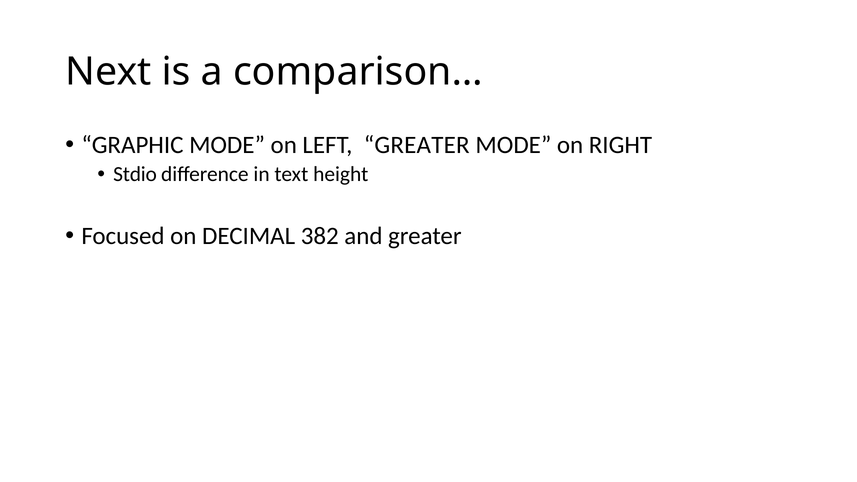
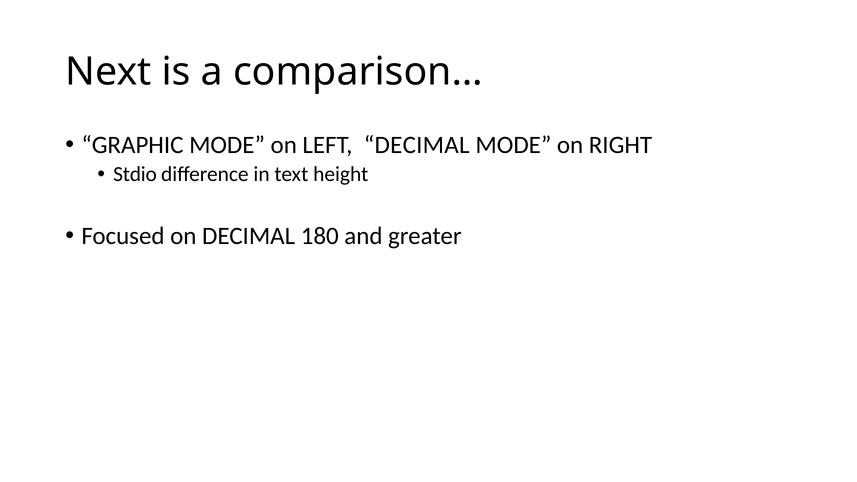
LEFT GREATER: GREATER -> DECIMAL
382: 382 -> 180
